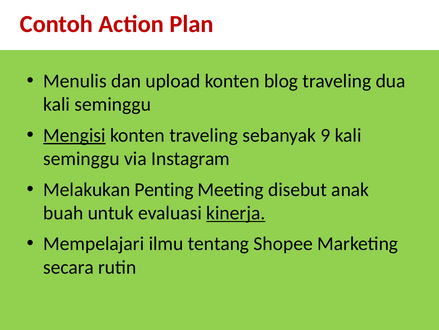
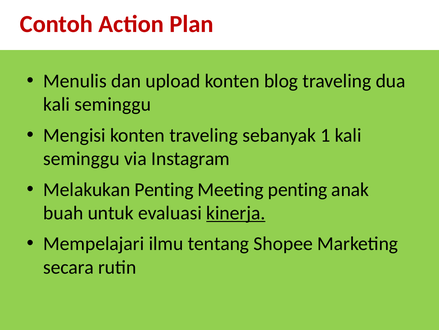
Mengisi underline: present -> none
9: 9 -> 1
Meeting disebut: disebut -> penting
